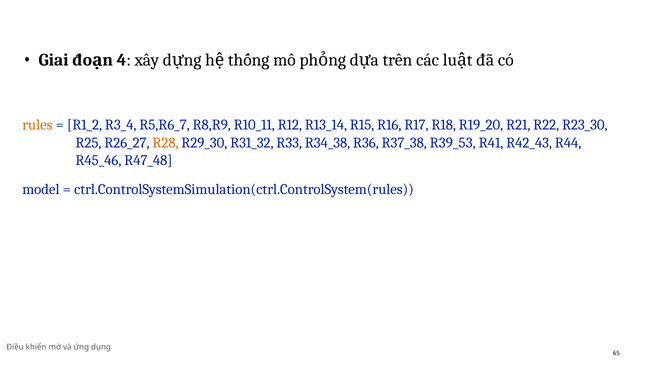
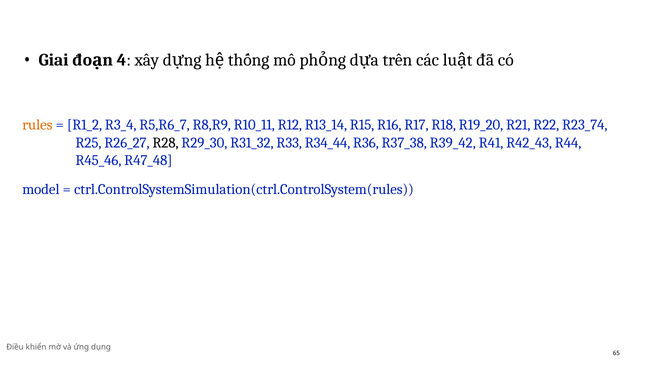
R23_30: R23_30 -> R23_74
R28 colour: orange -> black
R34_38: R34_38 -> R34_44
R39_53: R39_53 -> R39_42
